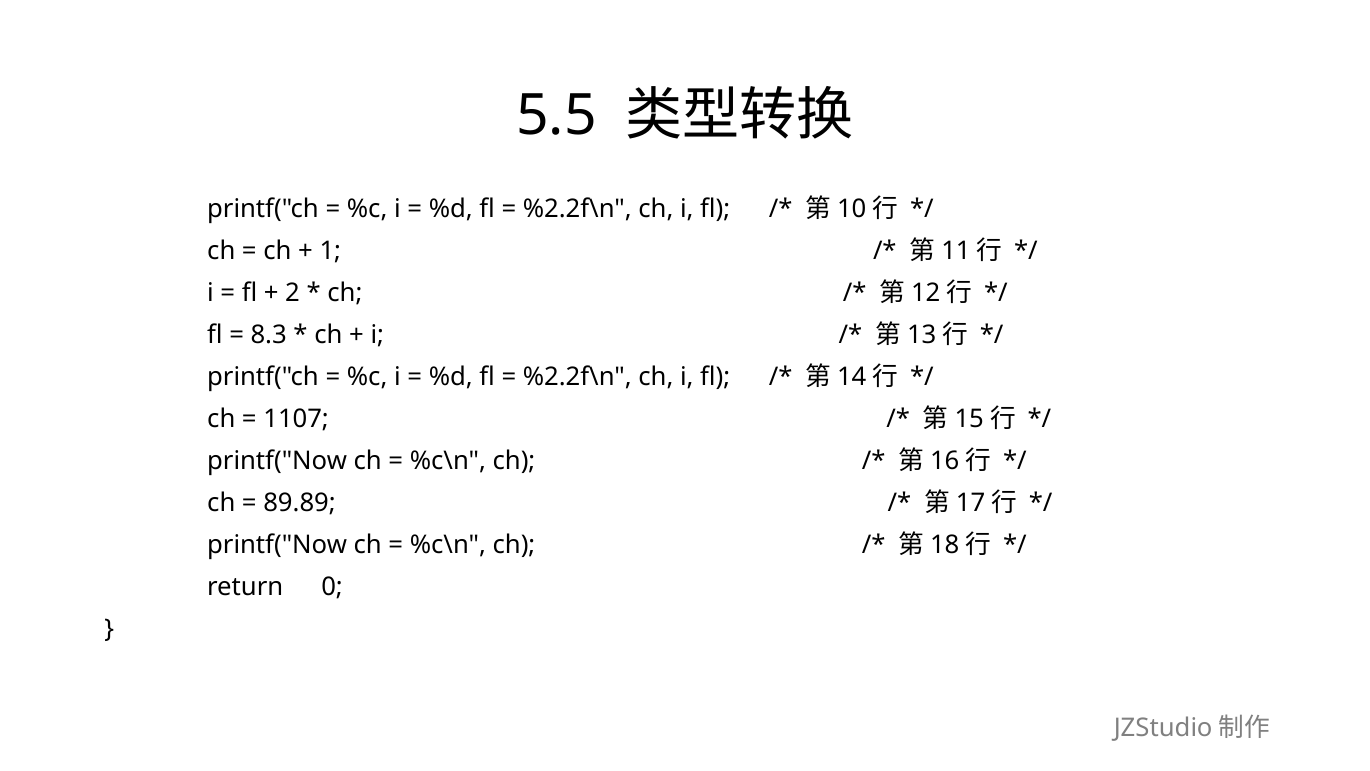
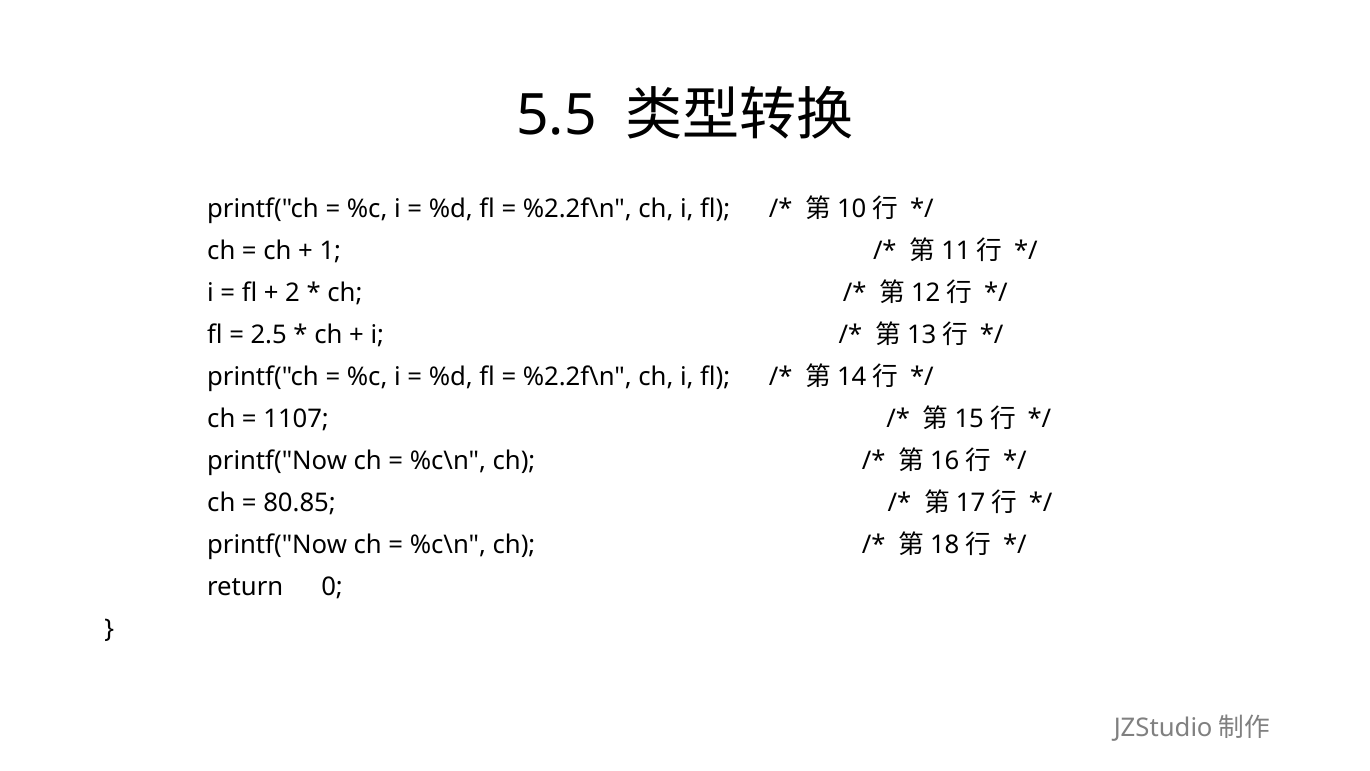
8.3: 8.3 -> 2.5
89.89: 89.89 -> 80.85
